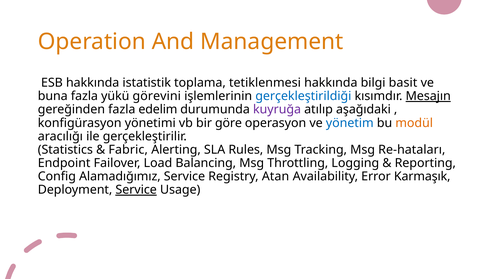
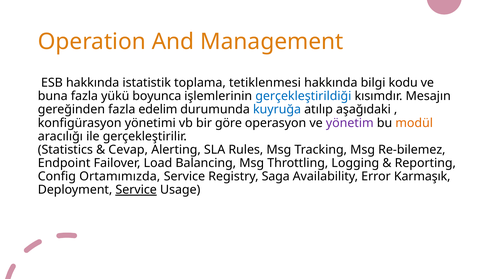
basit: basit -> kodu
görevini: görevini -> boyunca
Mesajın underline: present -> none
kuyruğa colour: purple -> blue
yönetim colour: blue -> purple
Fabric: Fabric -> Cevap
Re-hataları: Re-hataları -> Re-bilemez
Alamadığımız: Alamadığımız -> Ortamımızda
Atan: Atan -> Saga
